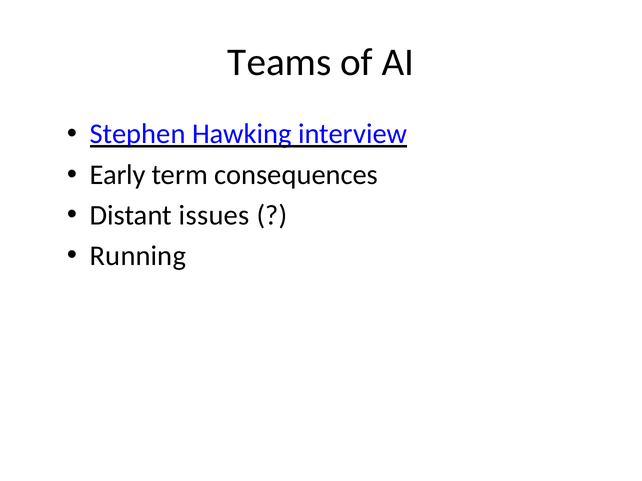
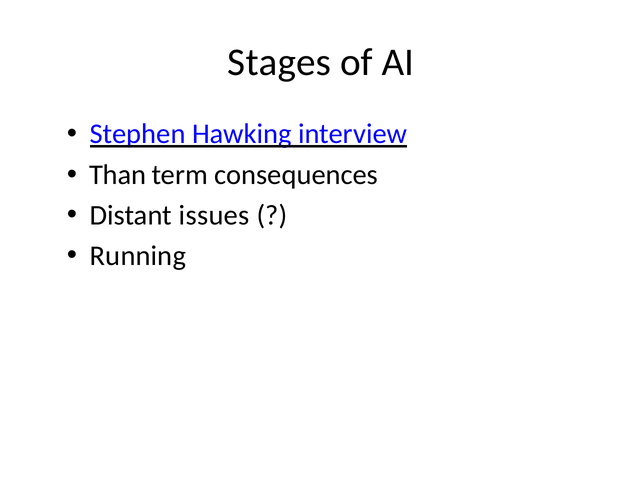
Teams: Teams -> Stages
Early: Early -> Than
